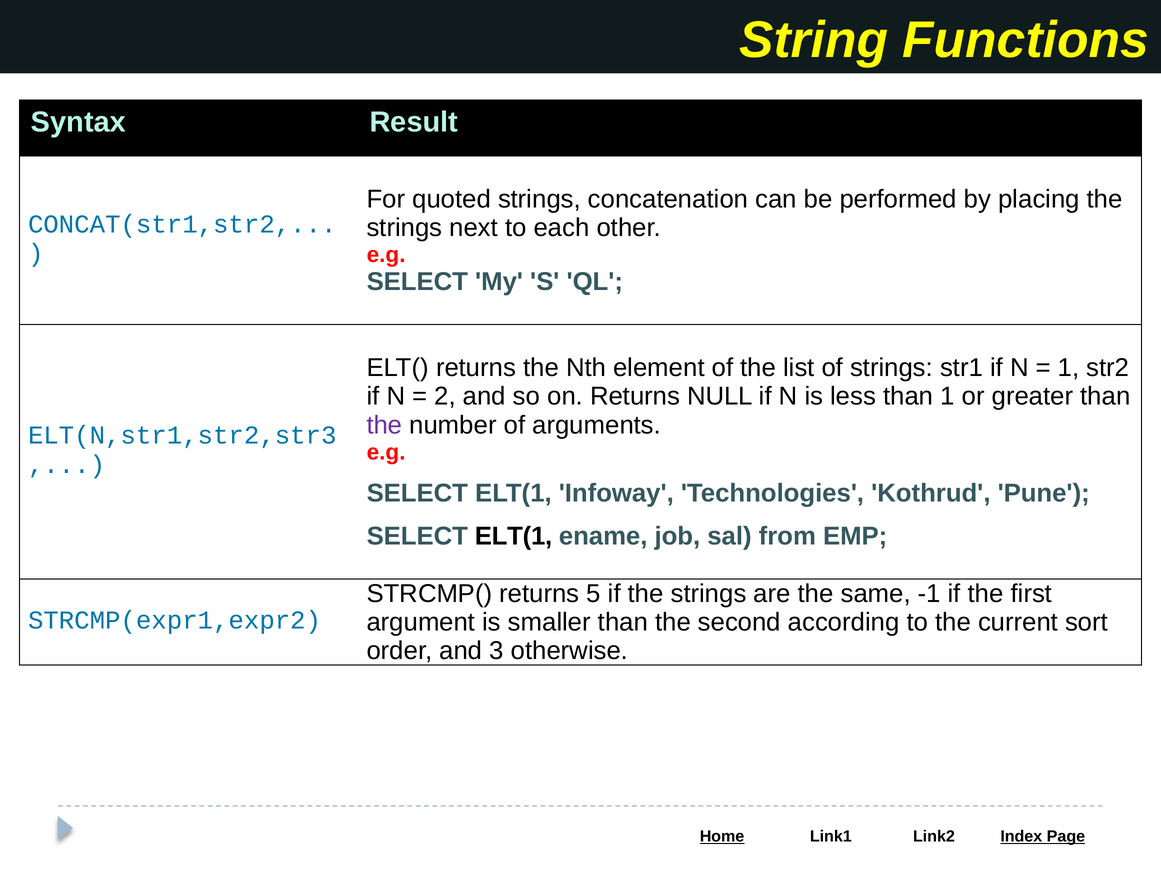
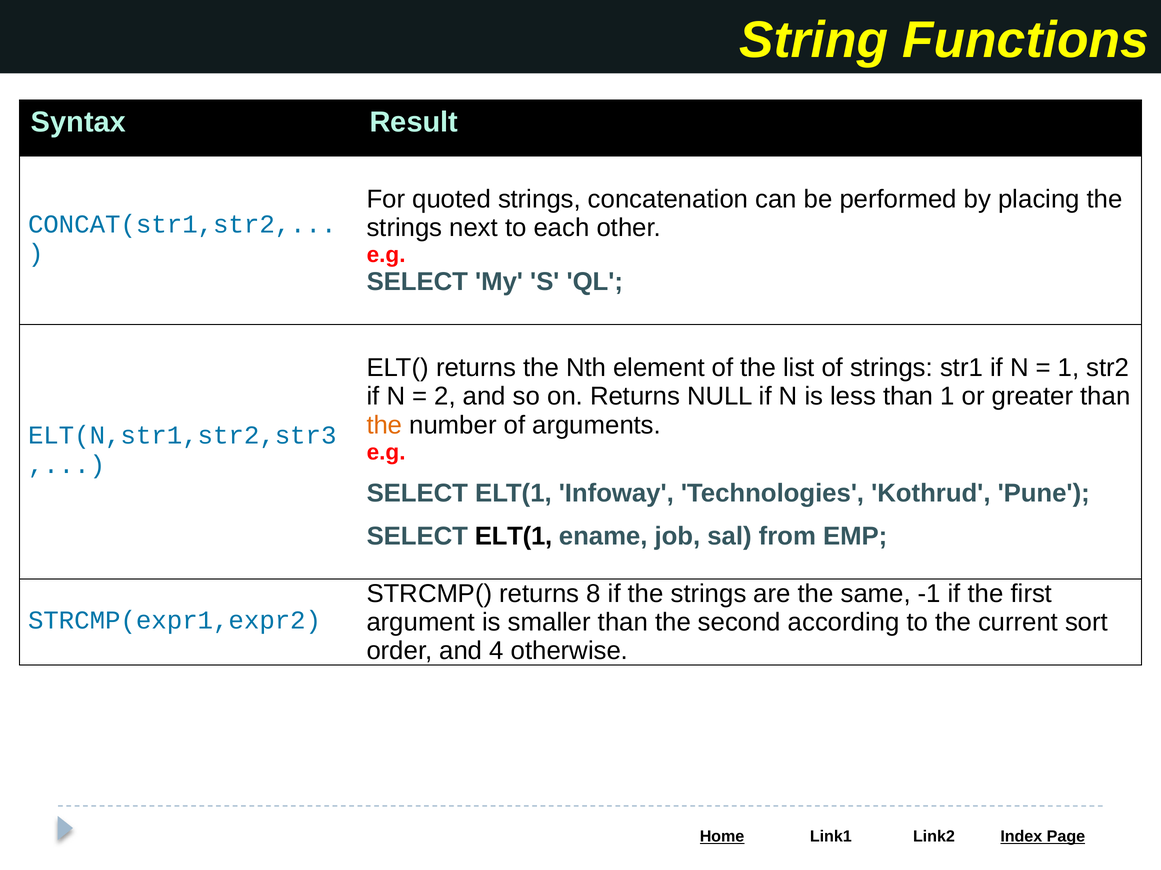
the at (384, 425) colour: purple -> orange
5: 5 -> 8
3: 3 -> 4
